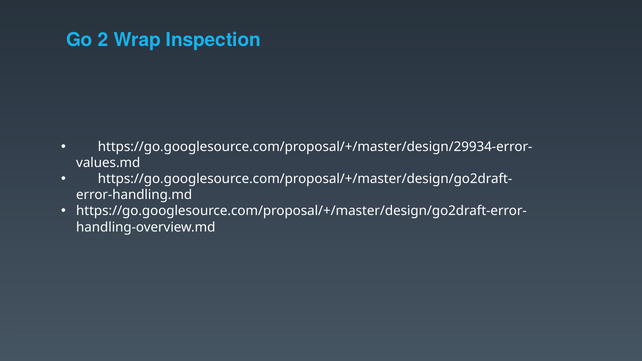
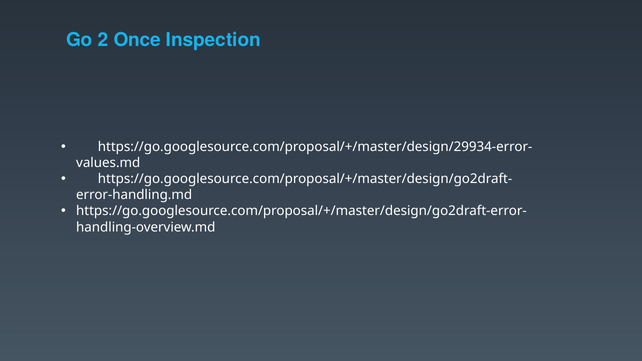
Wrap: Wrap -> Once
